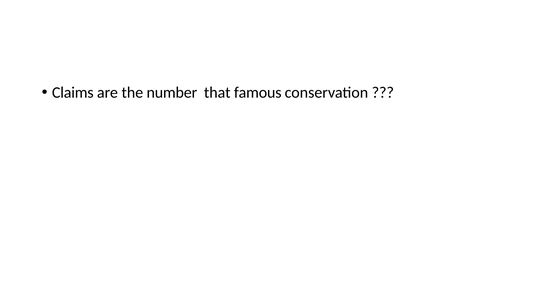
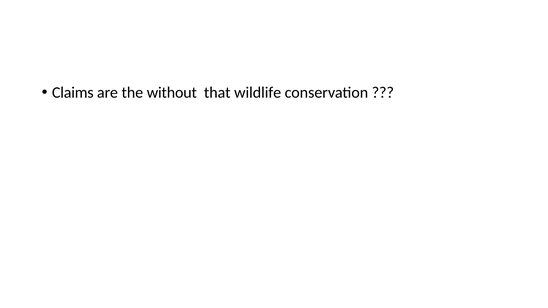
number: number -> without
famous: famous -> wildlife
